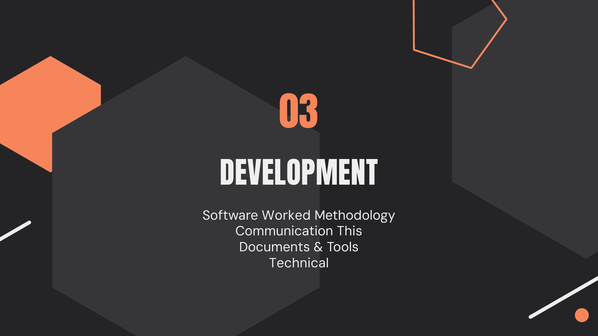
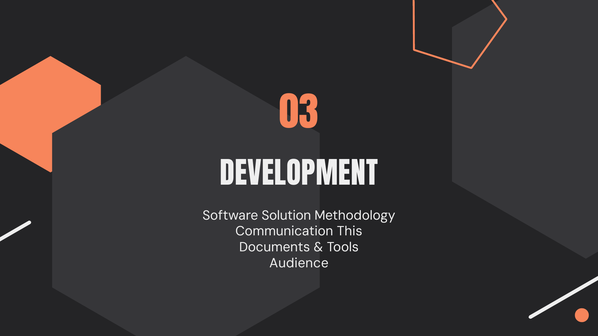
Worked: Worked -> Solution
Technical: Technical -> Audience
